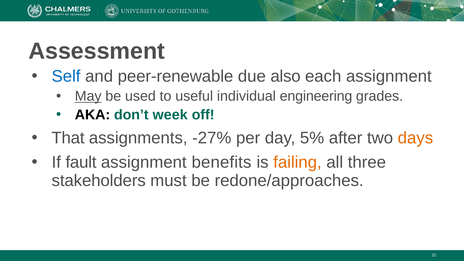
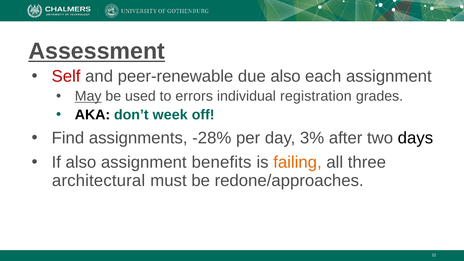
Assessment underline: none -> present
Self colour: blue -> red
useful: useful -> errors
engineering: engineering -> registration
That: That -> Find
-27%: -27% -> -28%
5%: 5% -> 3%
days colour: orange -> black
If fault: fault -> also
stakeholders: stakeholders -> architectural
